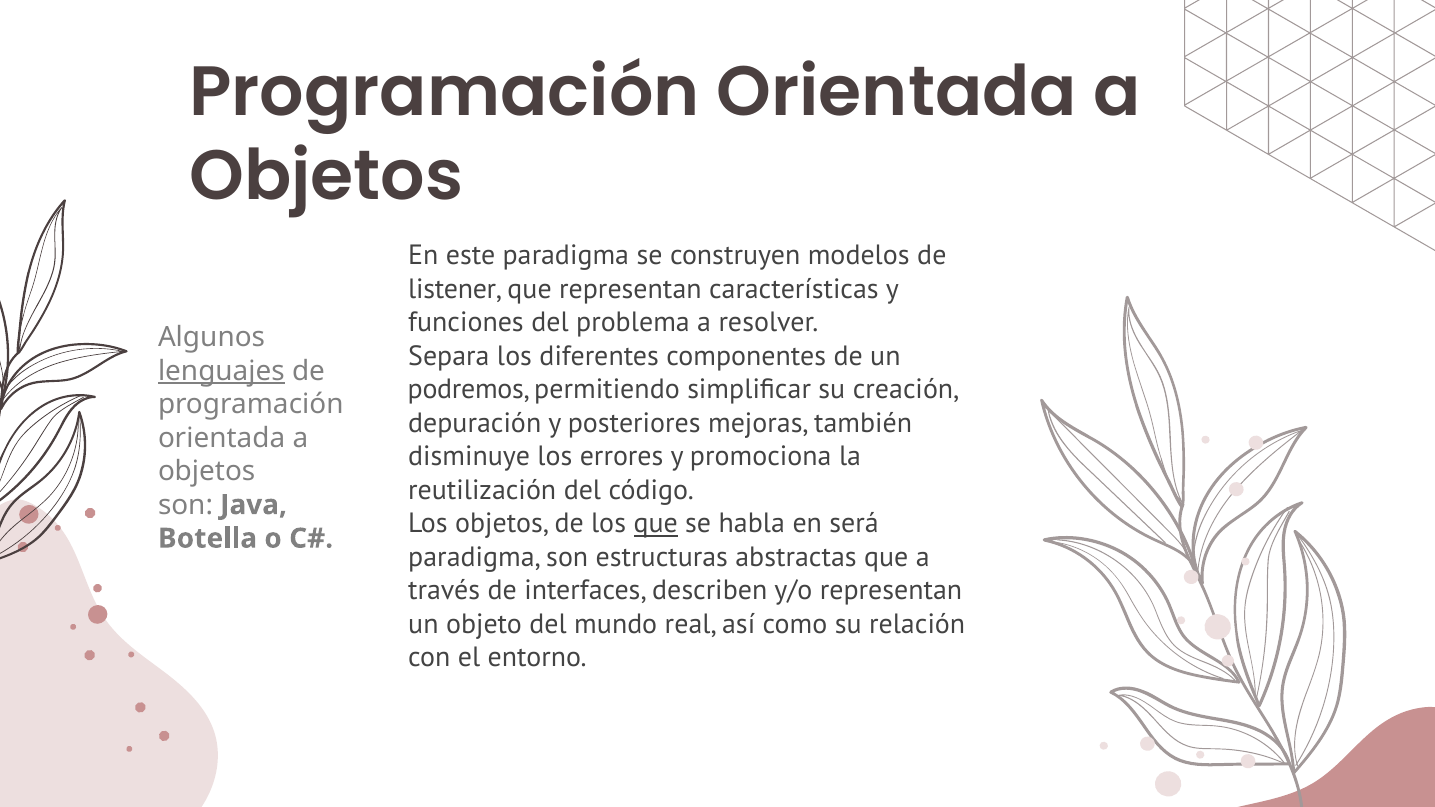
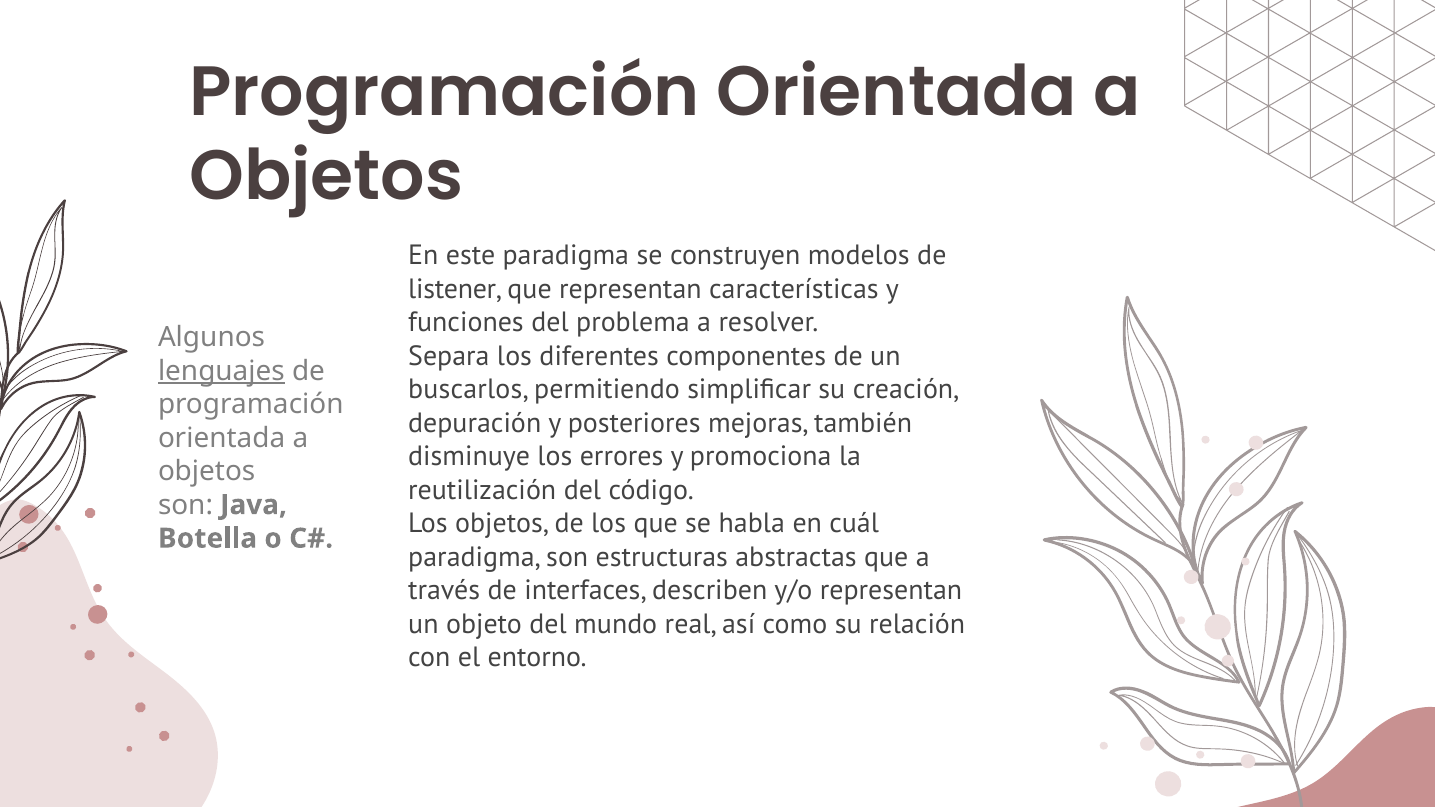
podremos: podremos -> buscarlos
que at (656, 524) underline: present -> none
será: será -> cuál
